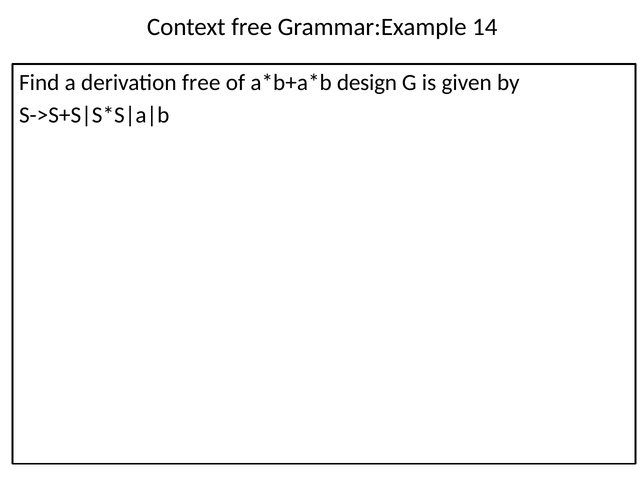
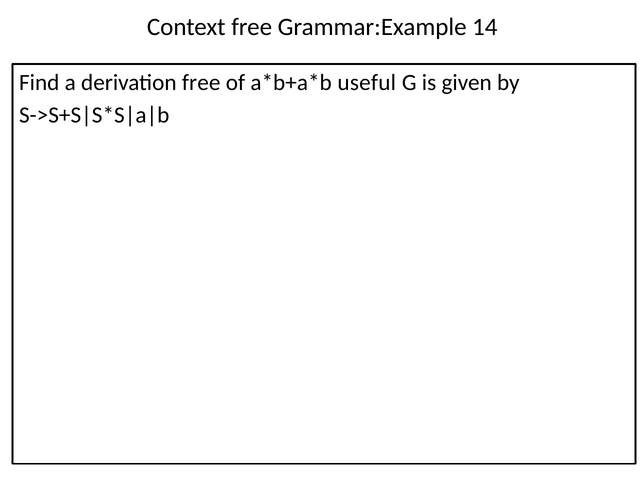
design: design -> useful
